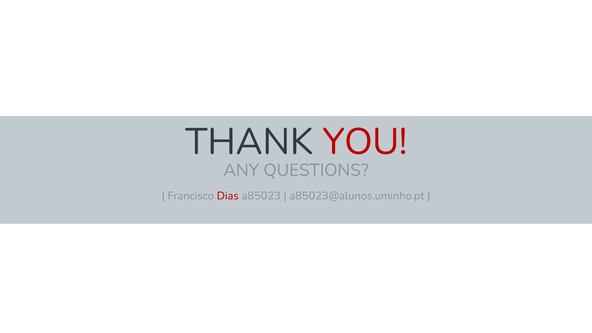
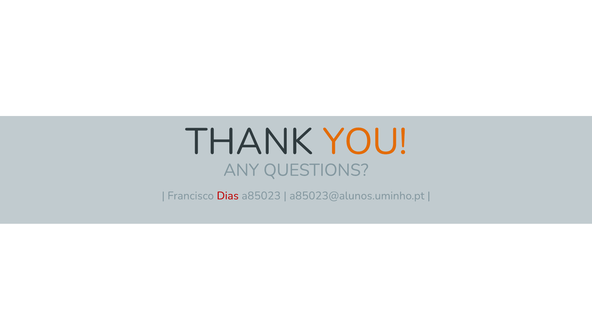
YOU colour: red -> orange
